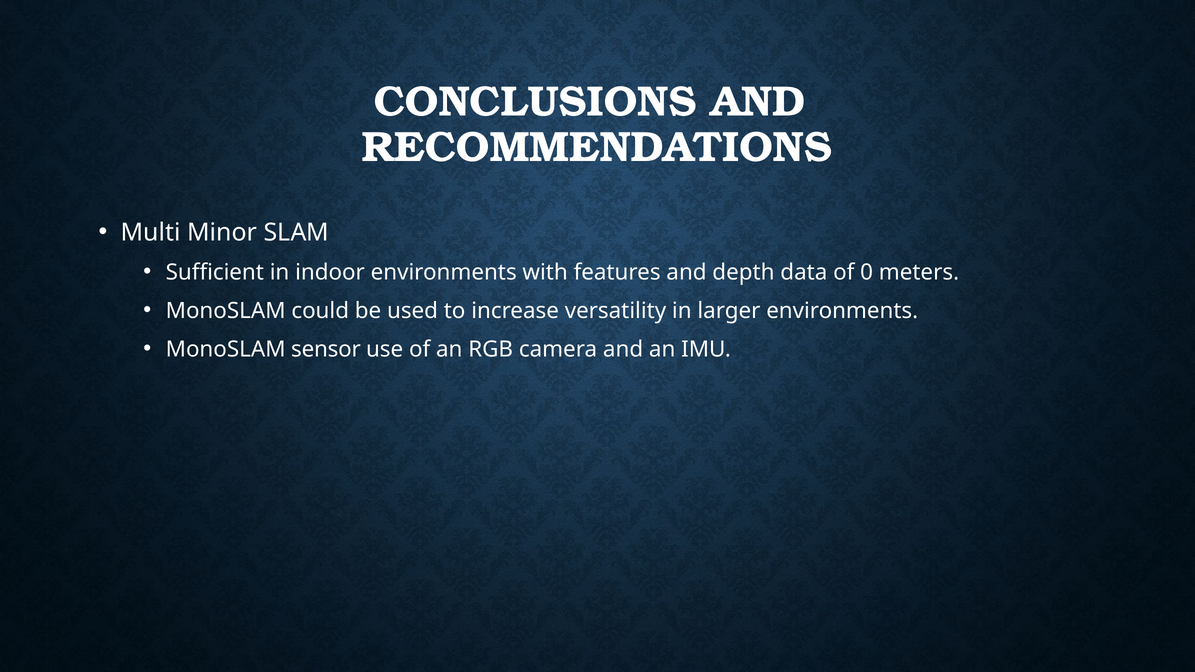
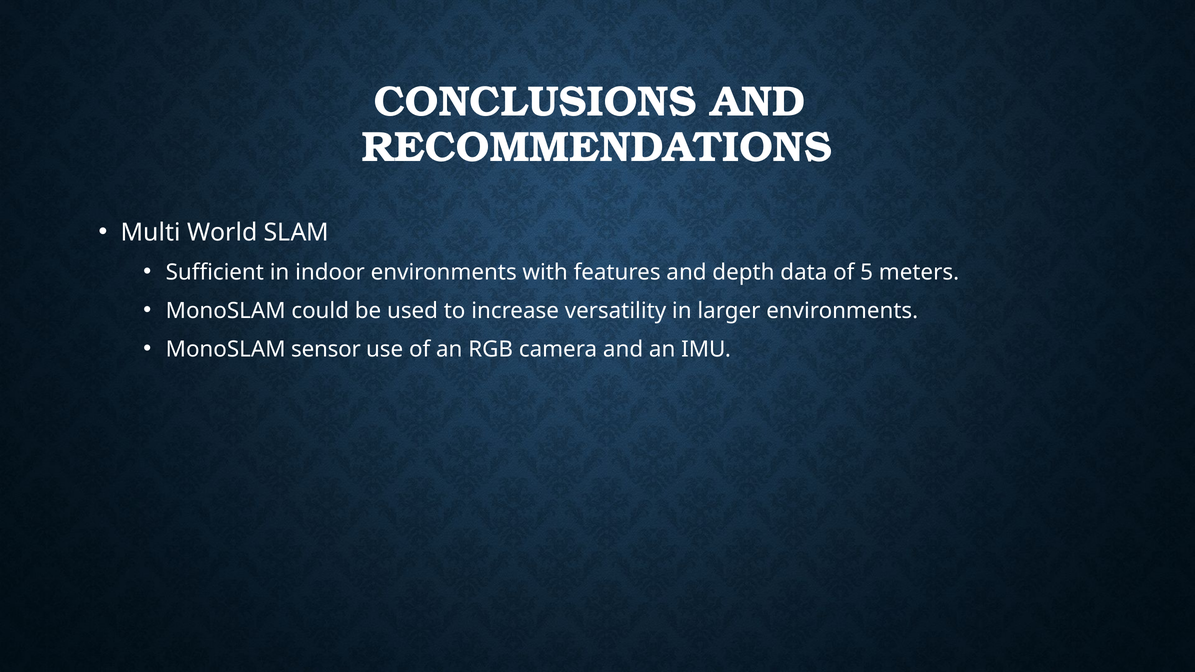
Minor: Minor -> World
0: 0 -> 5
